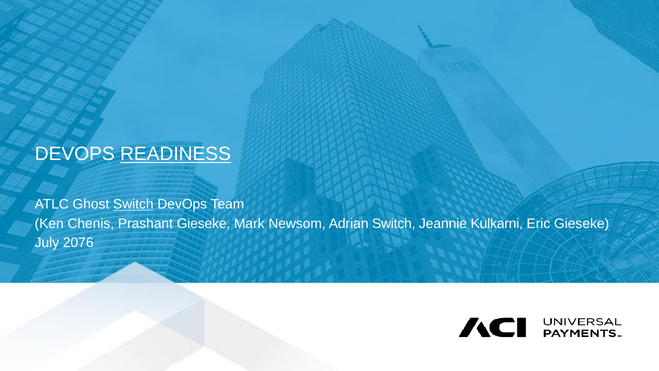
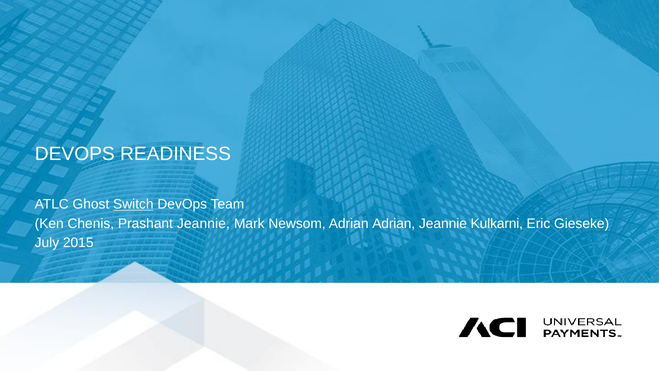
READINESS underline: present -> none
Prashant Gieseke: Gieseke -> Jeannie
Adrian Switch: Switch -> Adrian
2076: 2076 -> 2015
